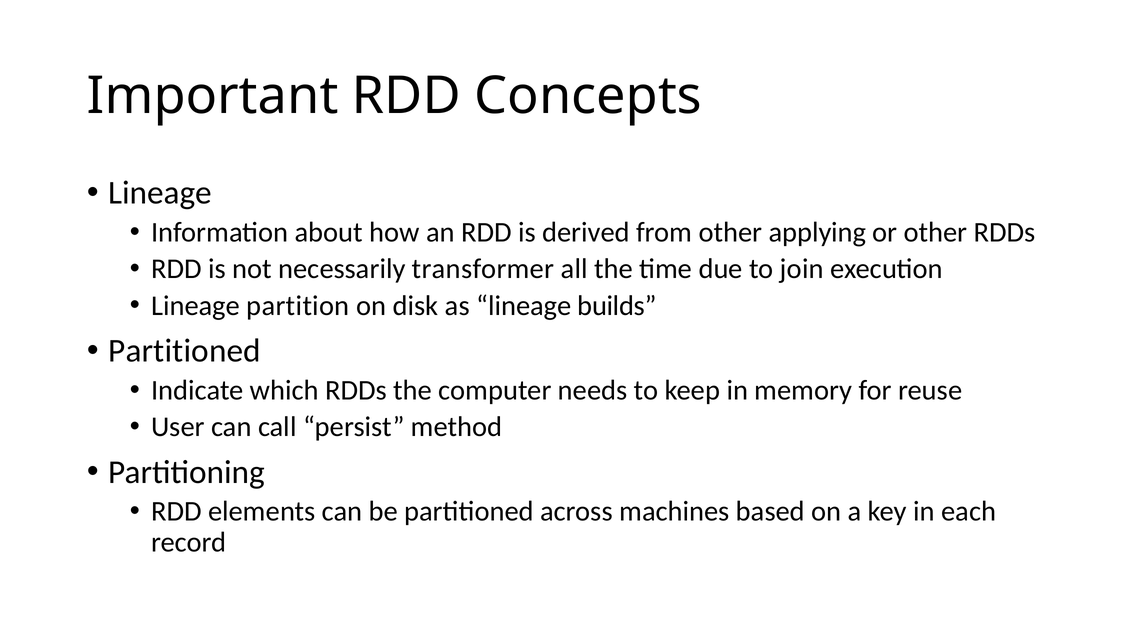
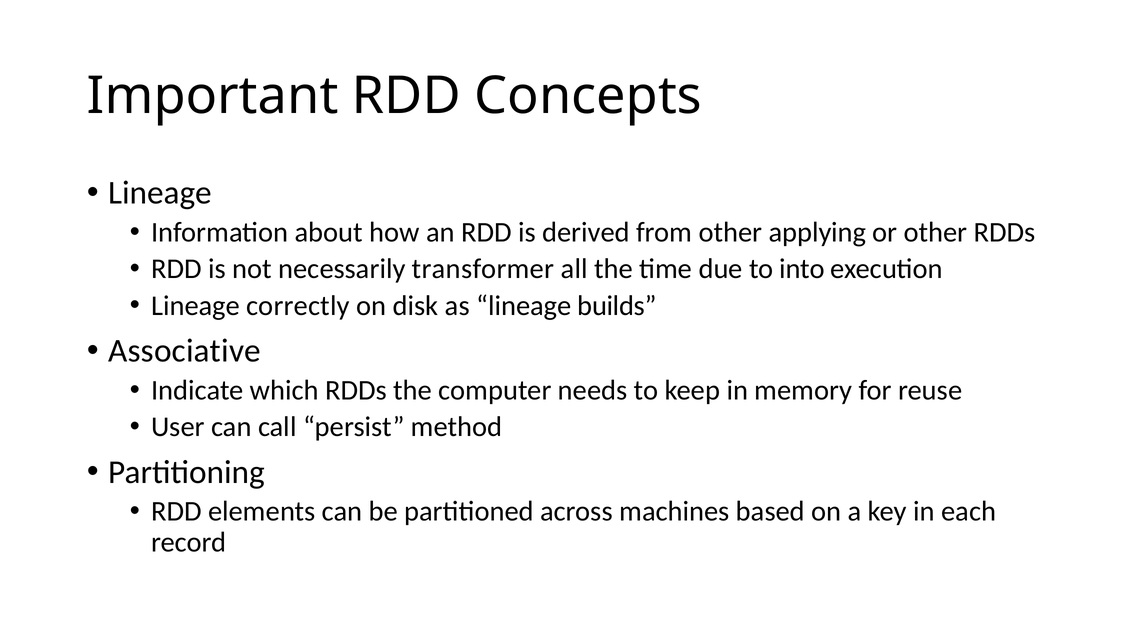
join: join -> into
partition: partition -> correctly
Partitioned at (185, 351): Partitioned -> Associative
